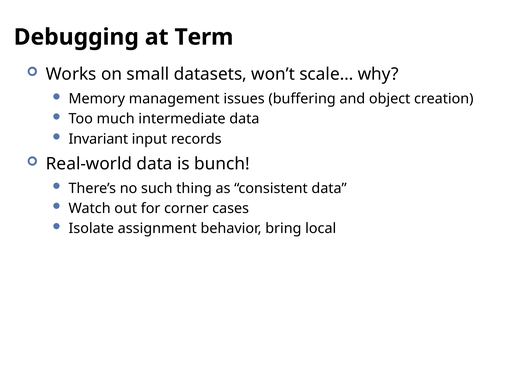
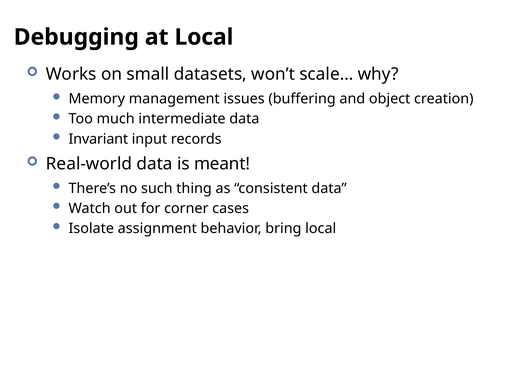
at Term: Term -> Local
bunch: bunch -> meant
